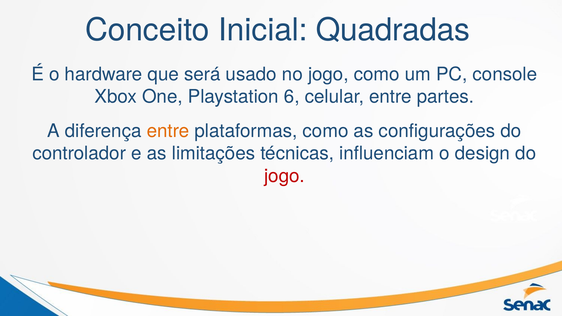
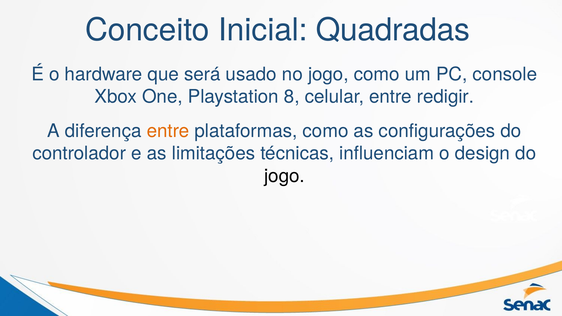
6: 6 -> 8
partes: partes -> redigir
jogo at (284, 176) colour: red -> black
